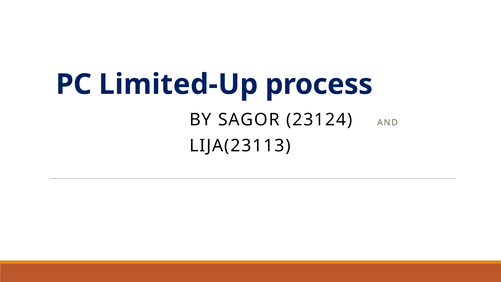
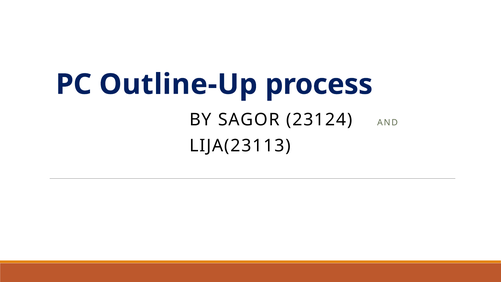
Limited-Up: Limited-Up -> Outline-Up
